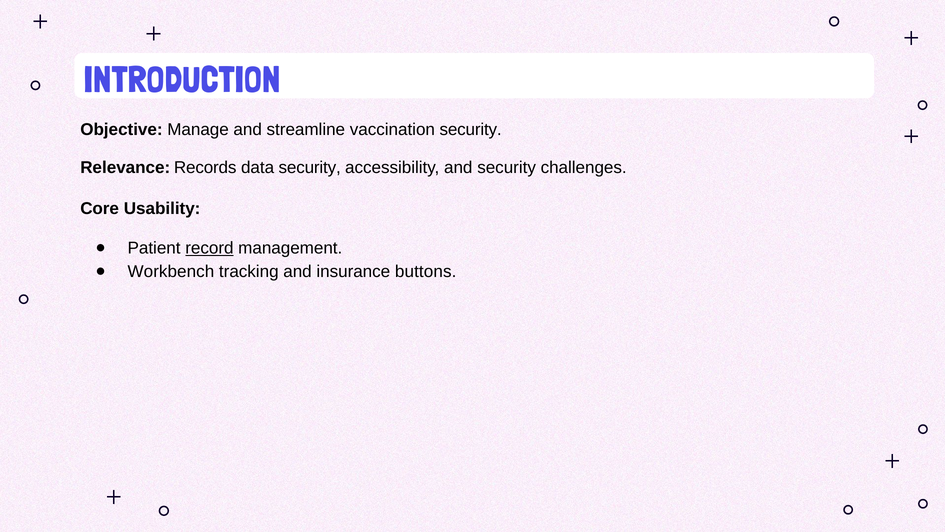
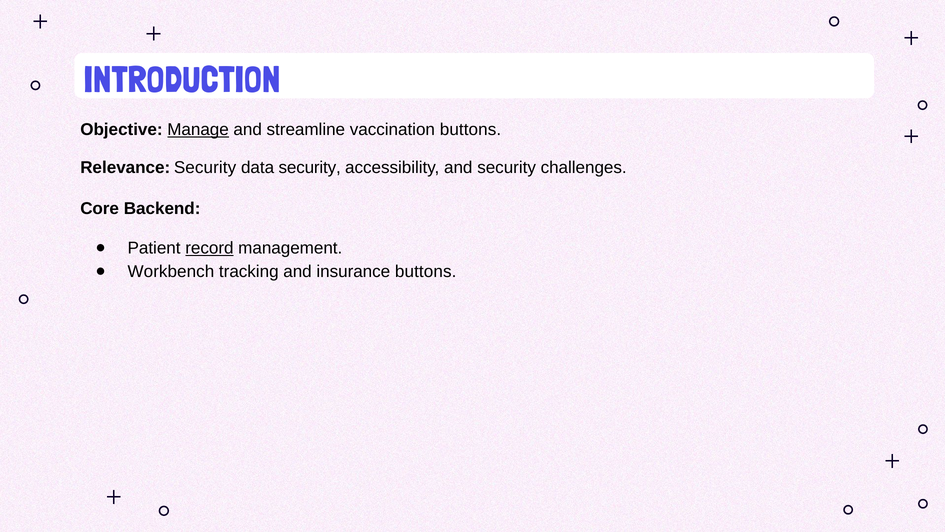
Manage underline: none -> present
vaccination security: security -> buttons
Relevance Records: Records -> Security
Usability: Usability -> Backend
